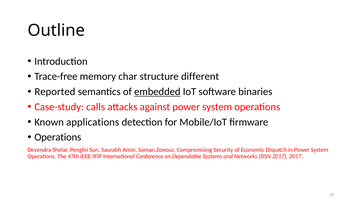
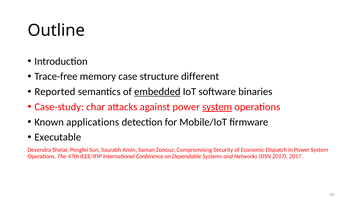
char: char -> case
calls: calls -> char
system at (217, 107) underline: none -> present
Operations at (58, 137): Operations -> Executable
